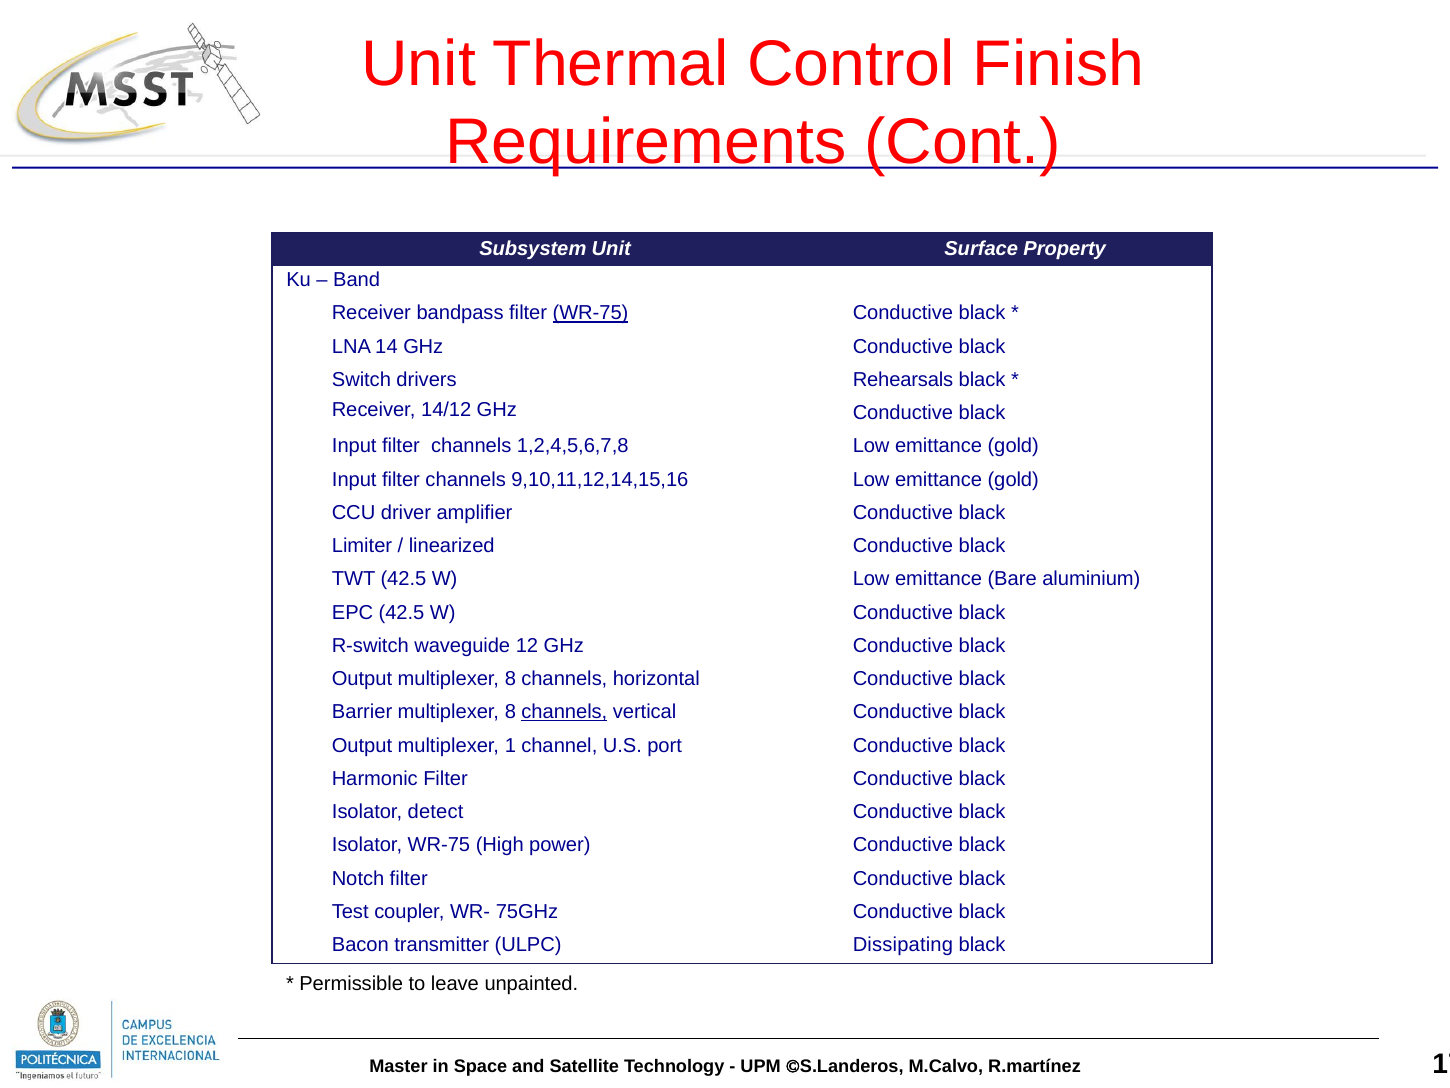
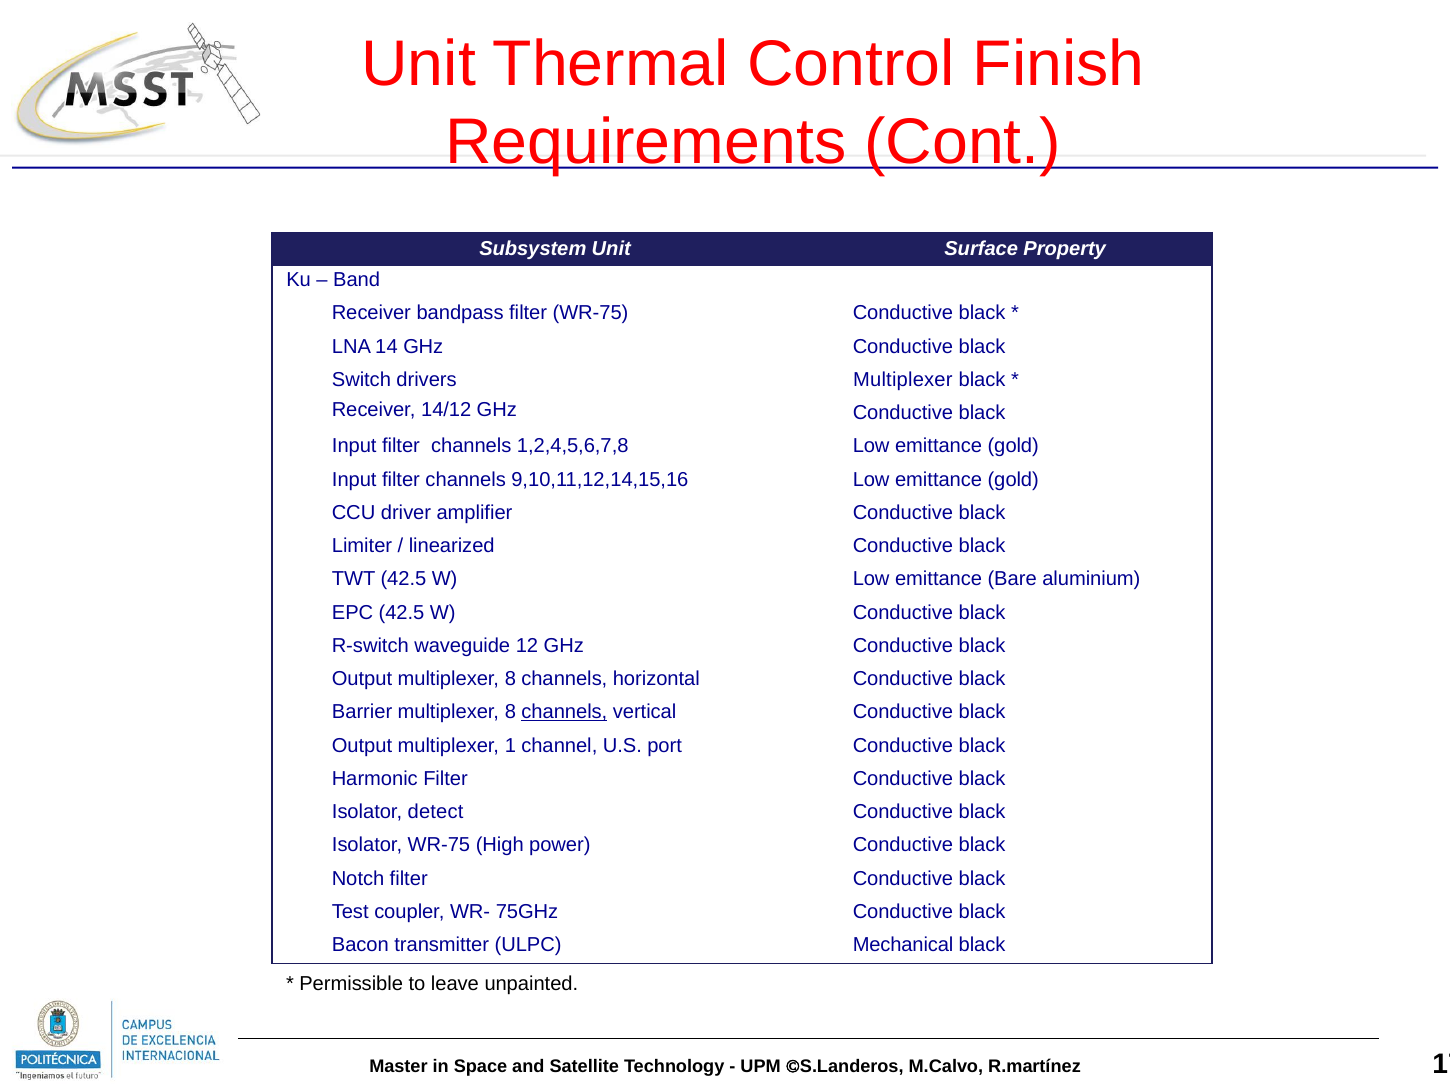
WR-75 at (591, 313) underline: present -> none
drivers Rehearsals: Rehearsals -> Multiplexer
Dissipating: Dissipating -> Mechanical
